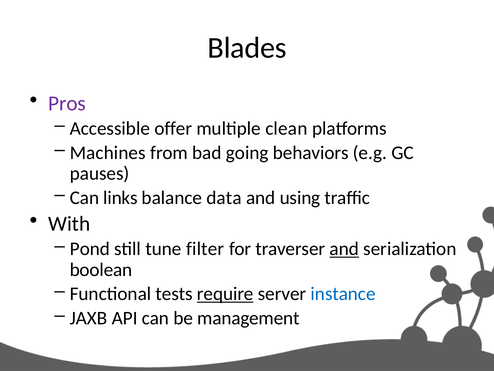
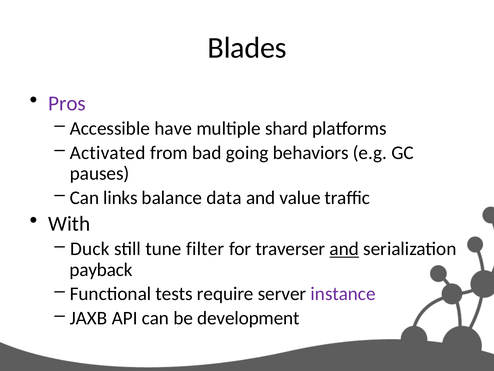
offer: offer -> have
clean: clean -> shard
Machines: Machines -> Activated
using: using -> value
Pond: Pond -> Duck
boolean: boolean -> payback
require underline: present -> none
instance colour: blue -> purple
management: management -> development
